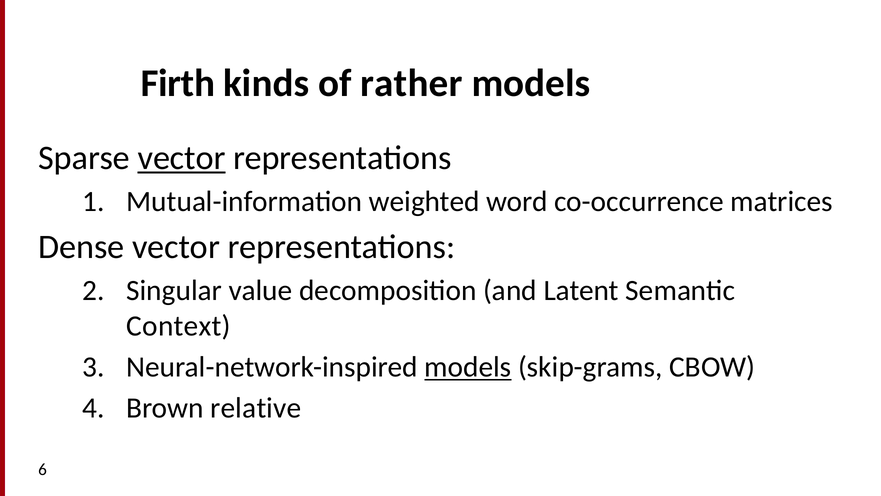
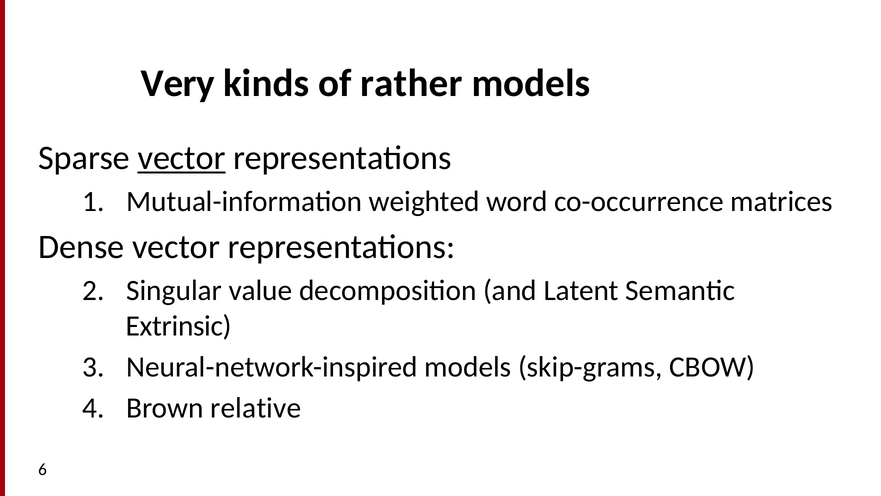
Firth: Firth -> Very
Context: Context -> Extrinsic
models at (468, 367) underline: present -> none
